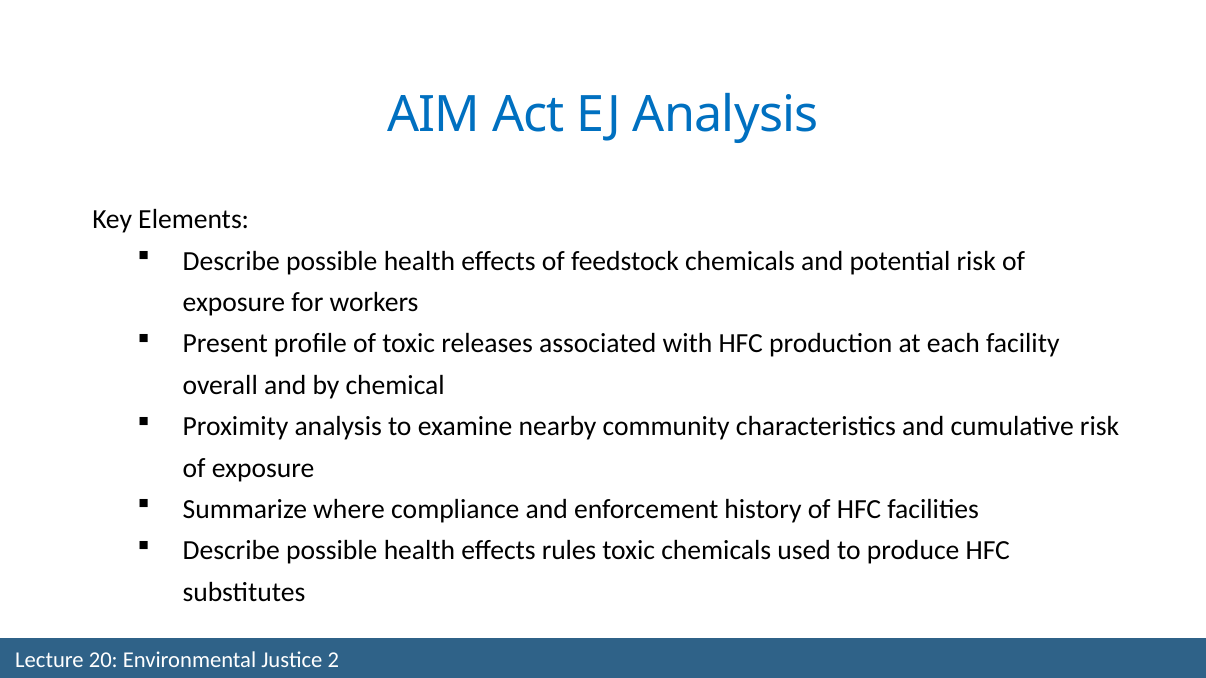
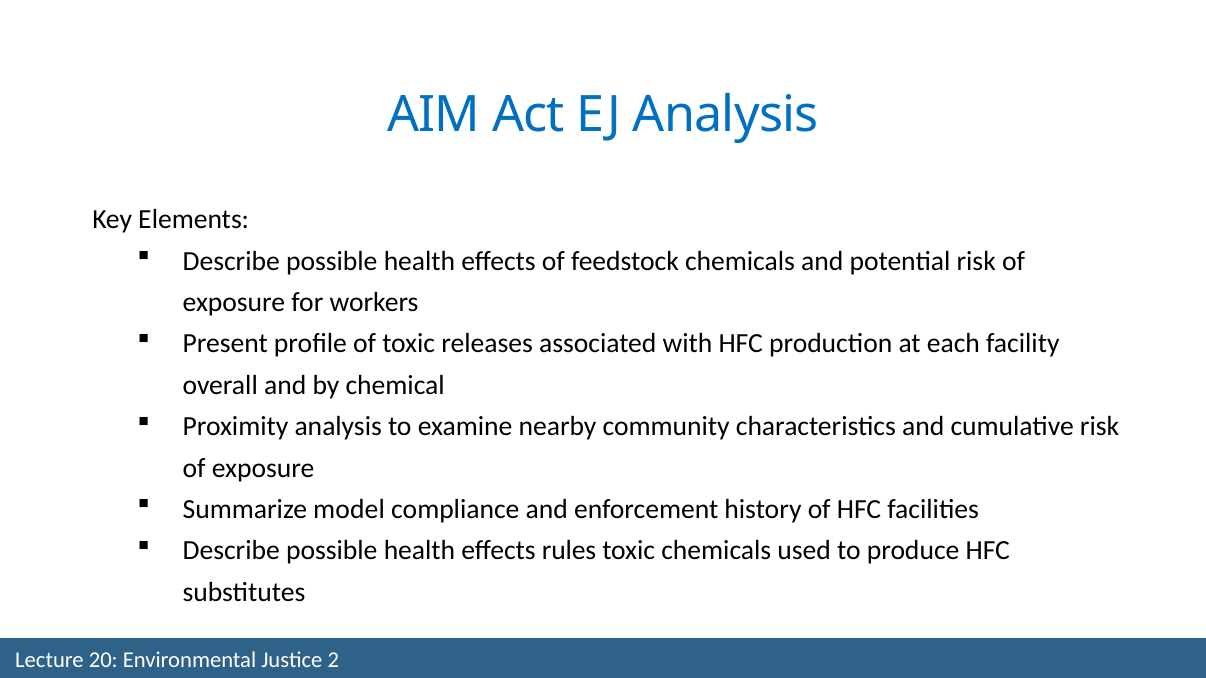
where: where -> model
